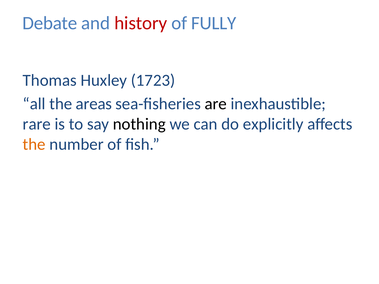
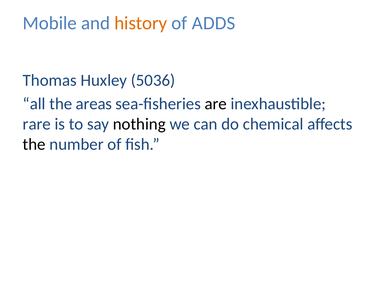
Debate: Debate -> Mobile
history colour: red -> orange
FULLY: FULLY -> ADDS
1723: 1723 -> 5036
explicitly: explicitly -> chemical
the at (34, 144) colour: orange -> black
